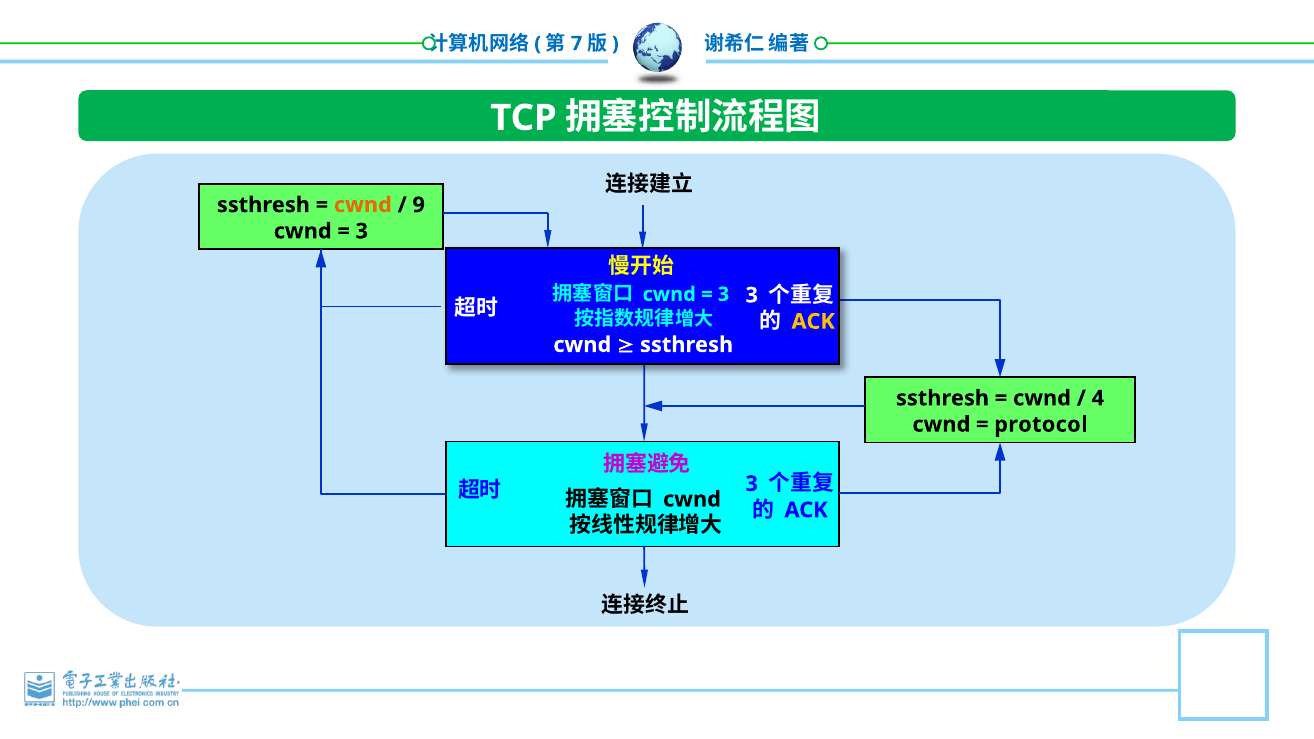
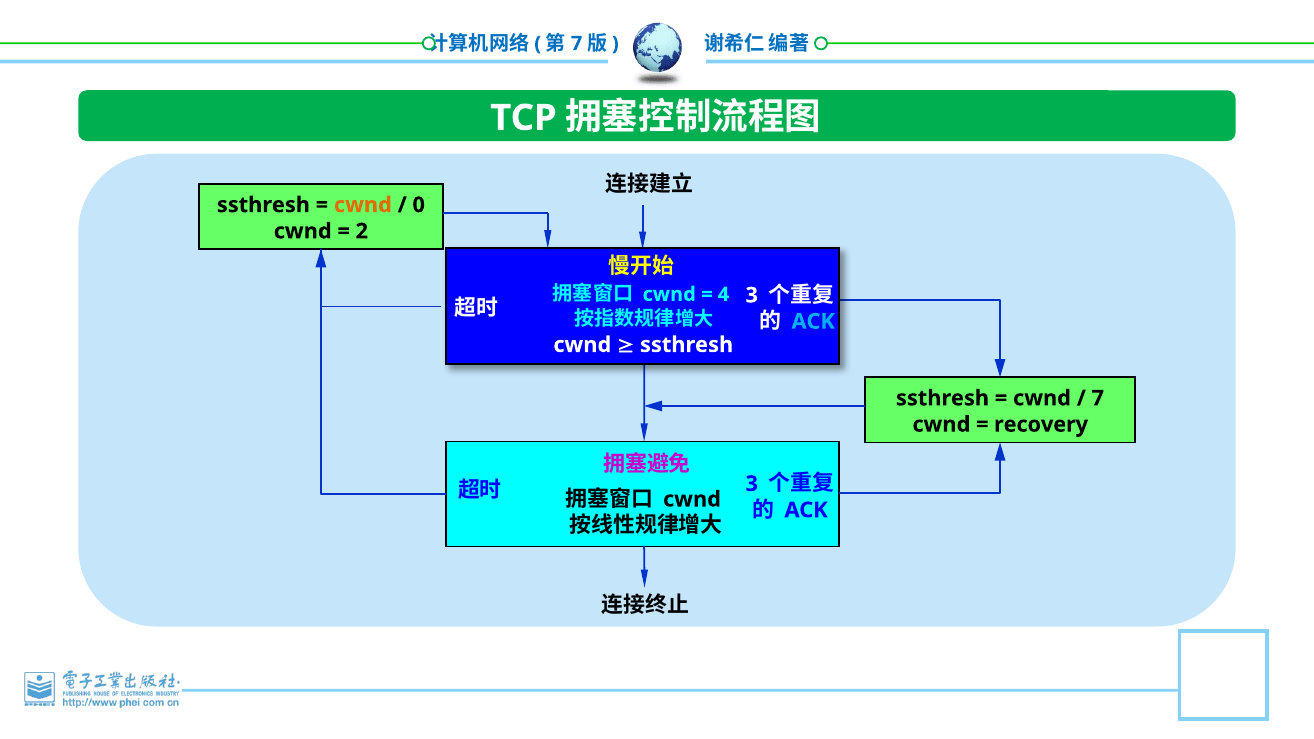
9: 9 -> 0
3 at (362, 231): 3 -> 2
3 at (724, 294): 3 -> 4
ACK at (813, 322) colour: yellow -> light blue
4 at (1098, 398): 4 -> 7
protocol: protocol -> recovery
